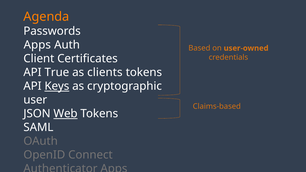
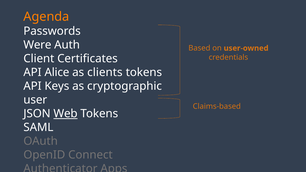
Apps at (37, 45): Apps -> Were
True: True -> Alice
Keys underline: present -> none
